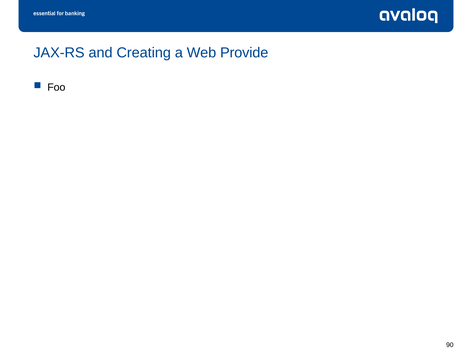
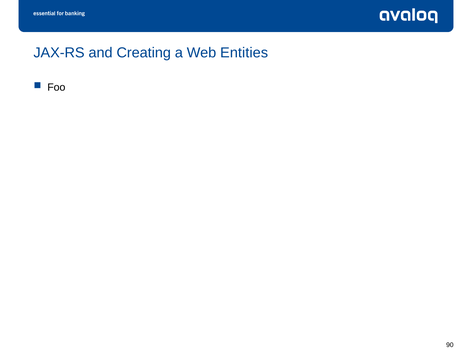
Provide: Provide -> Entities
